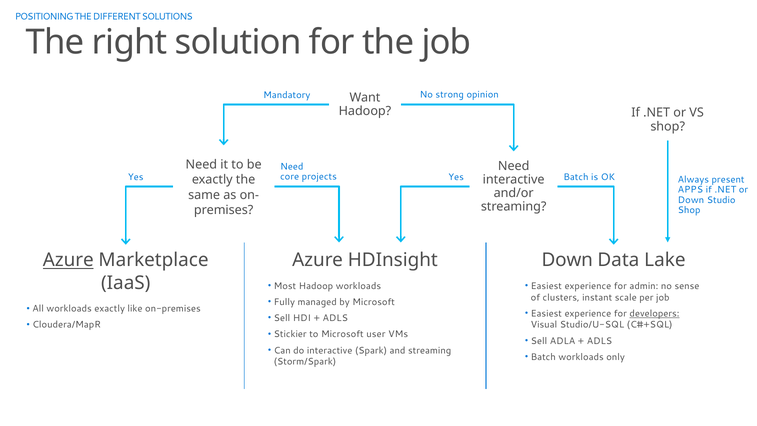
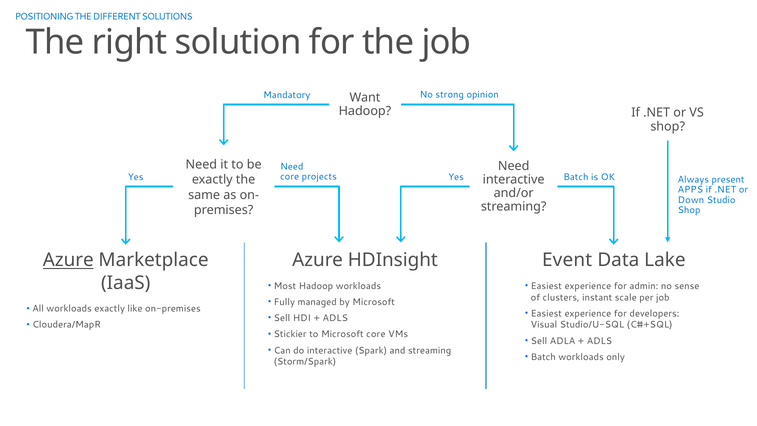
Down at (567, 260): Down -> Event
developers underline: present -> none
Microsoft user: user -> core
